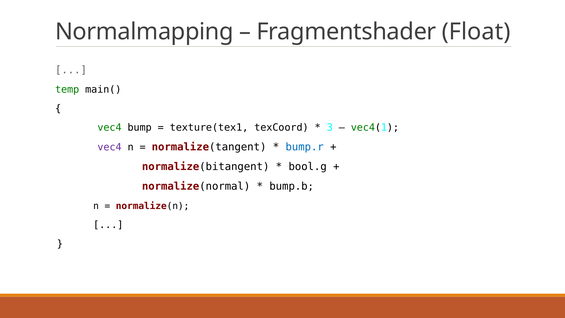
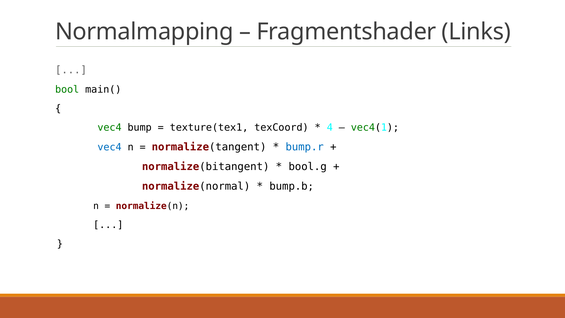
Float: Float -> Links
temp: temp -> bool
3: 3 -> 4
vec4 at (110, 147) colour: purple -> blue
